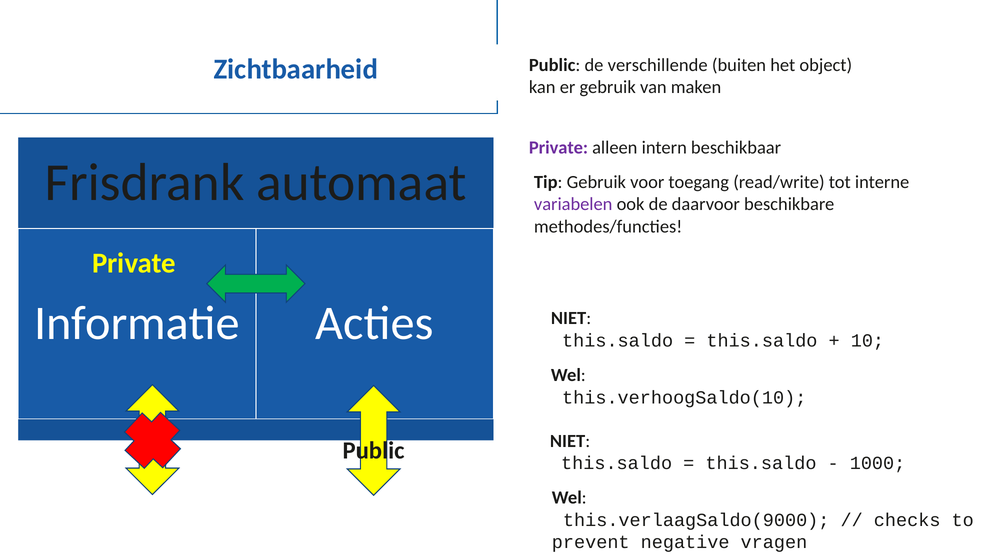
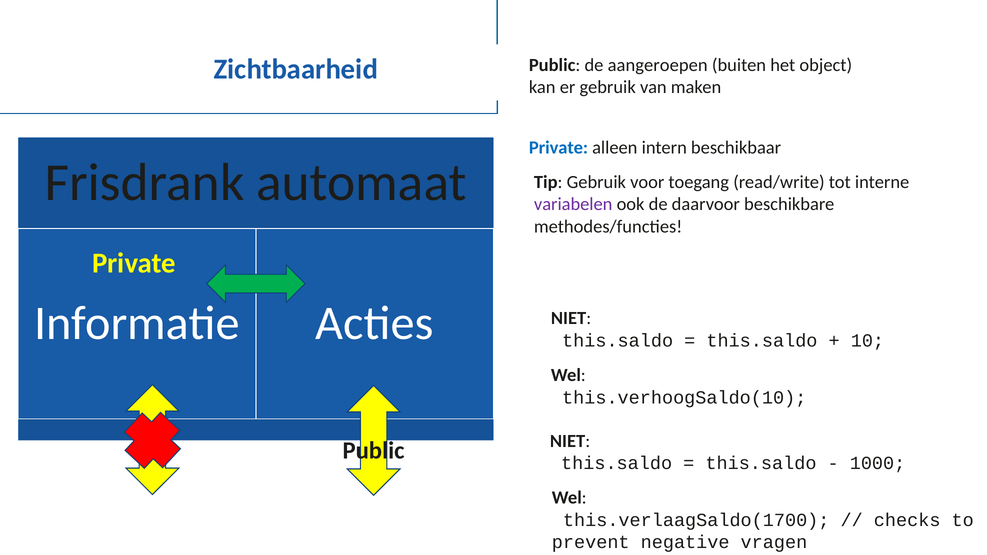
verschillende: verschillende -> aangeroepen
Private at (559, 148) colour: purple -> blue
this.verlaagSaldo(9000: this.verlaagSaldo(9000 -> this.verlaagSaldo(1700
